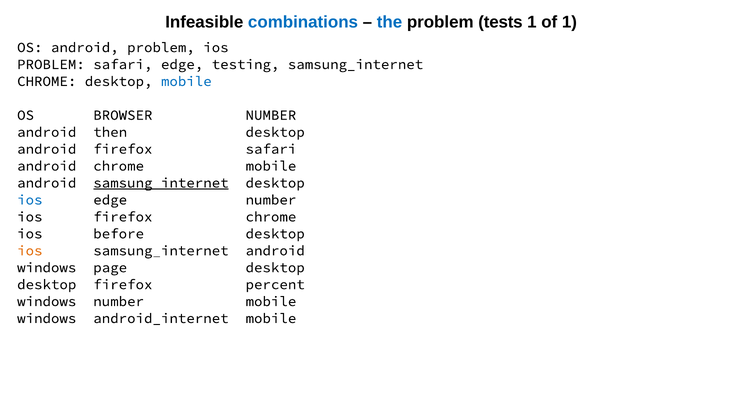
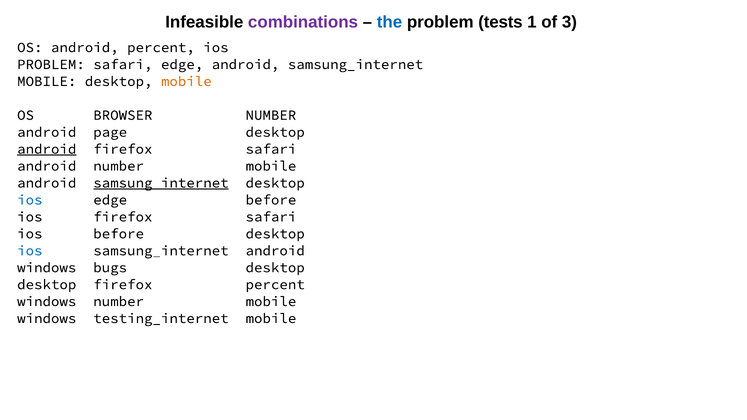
combinations colour: blue -> purple
of 1: 1 -> 3
android problem: problem -> percent
edge testing: testing -> android
CHROME at (47, 81): CHROME -> MOBILE
mobile at (186, 81) colour: blue -> orange
then: then -> page
android at (47, 149) underline: none -> present
android chrome: chrome -> number
edge number: number -> before
ios firefox chrome: chrome -> safari
ios at (30, 251) colour: orange -> blue
page: page -> bugs
android_internet: android_internet -> testing_internet
